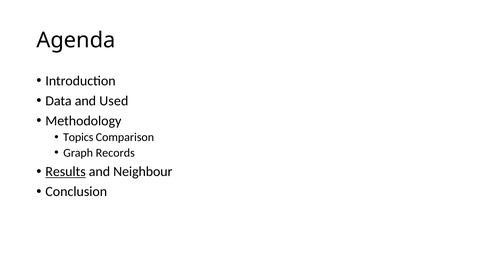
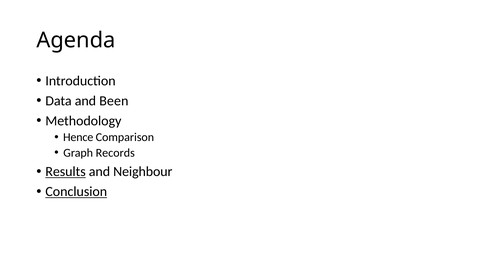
Used: Used -> Been
Topics: Topics -> Hence
Conclusion underline: none -> present
